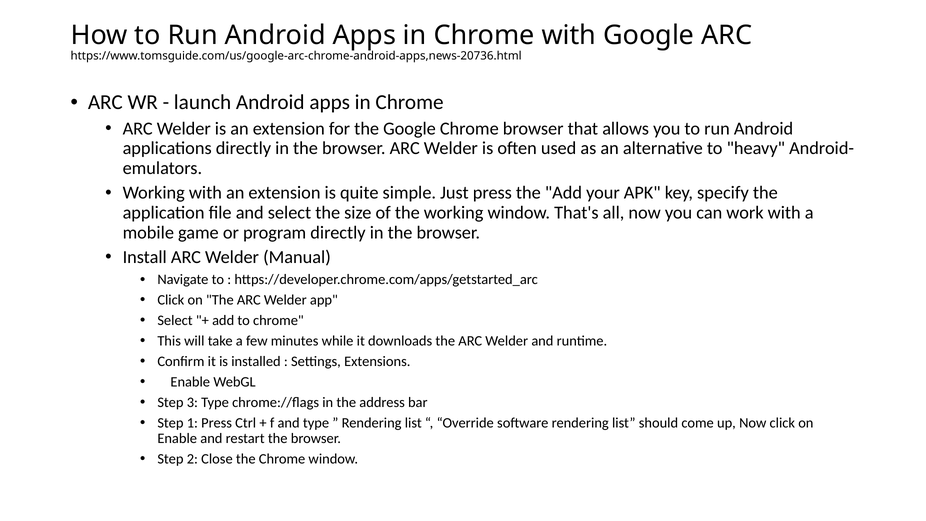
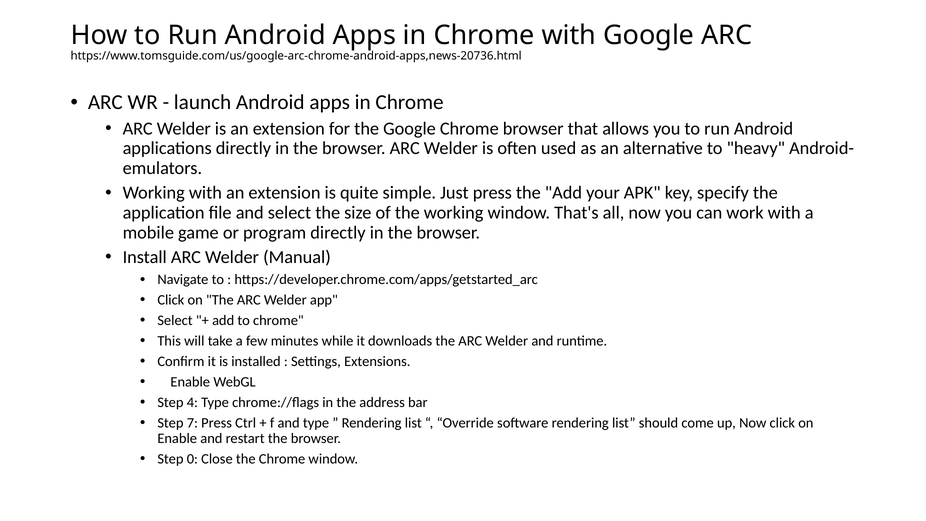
3: 3 -> 4
1: 1 -> 7
2: 2 -> 0
